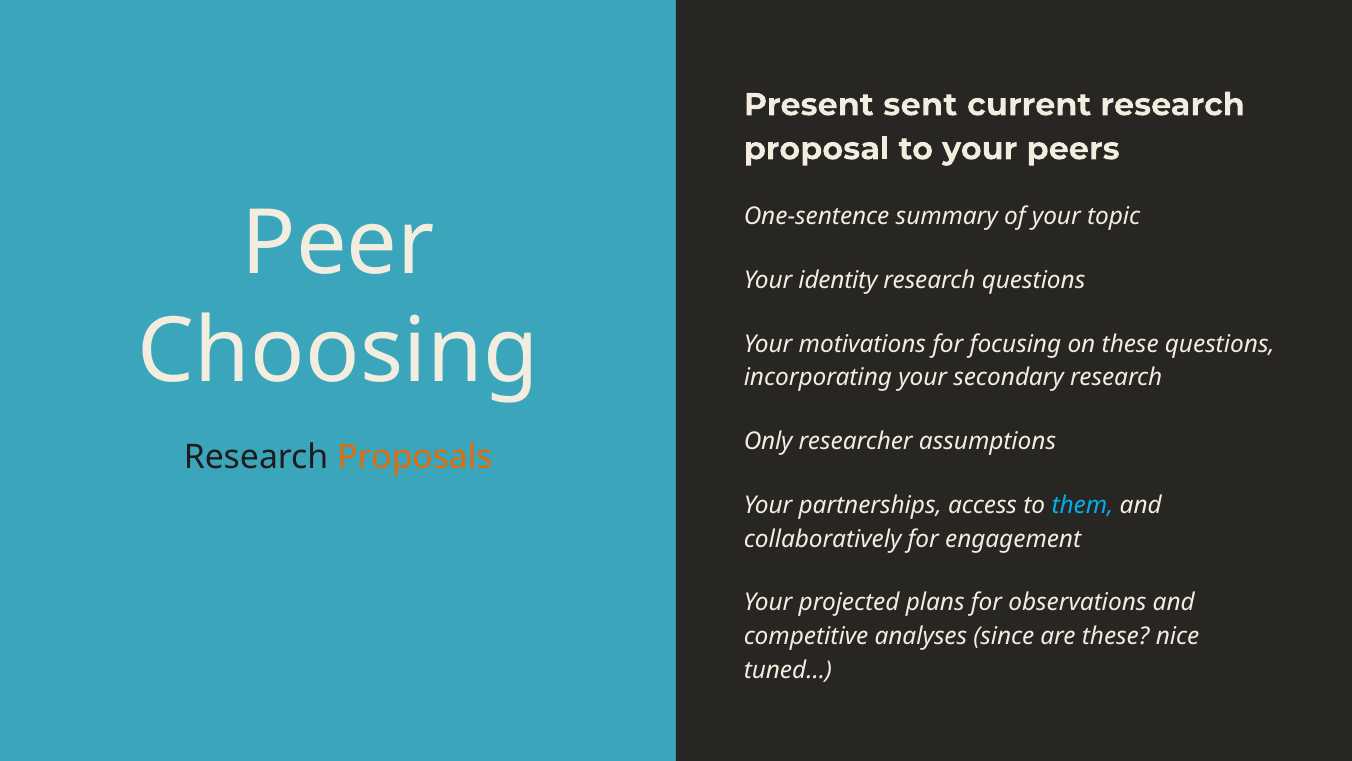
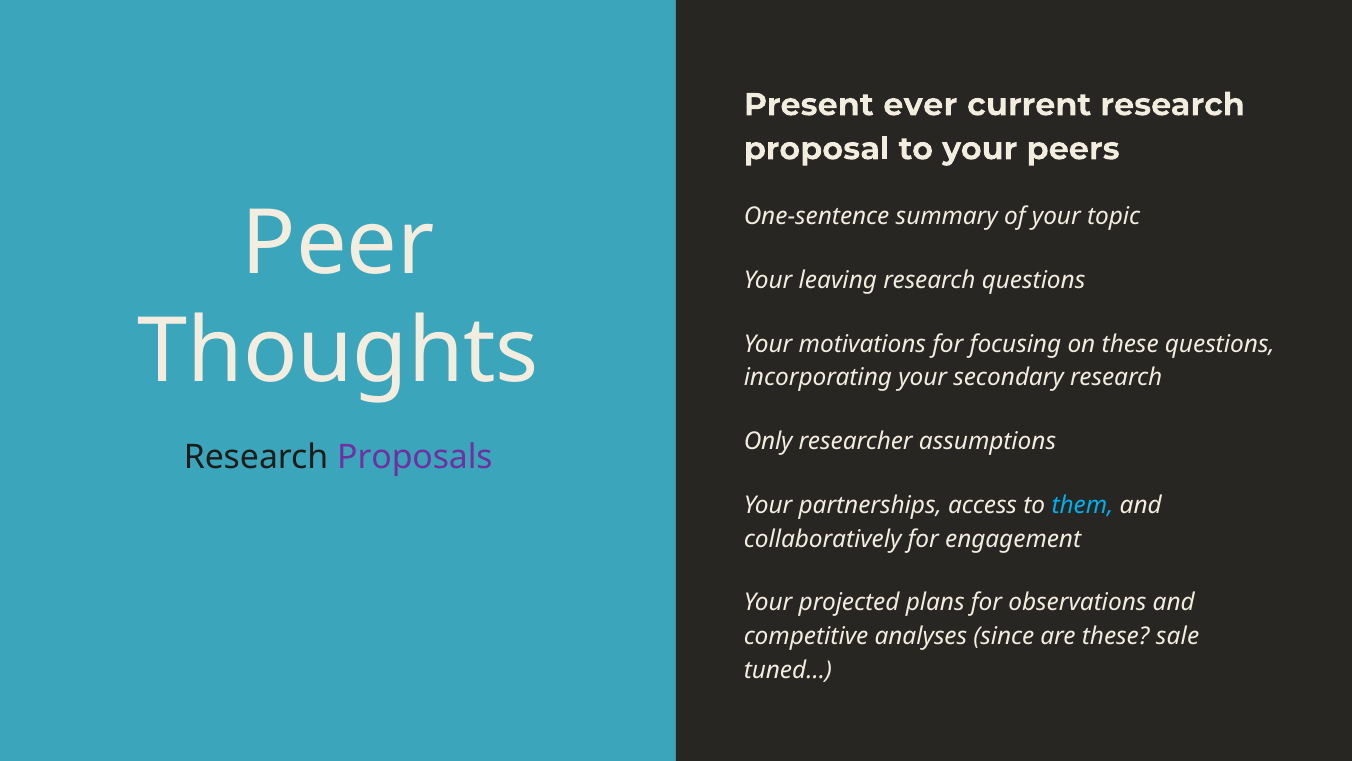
sent: sent -> ever
identity: identity -> leaving
Choosing: Choosing -> Thoughts
Proposals colour: orange -> purple
nice: nice -> sale
